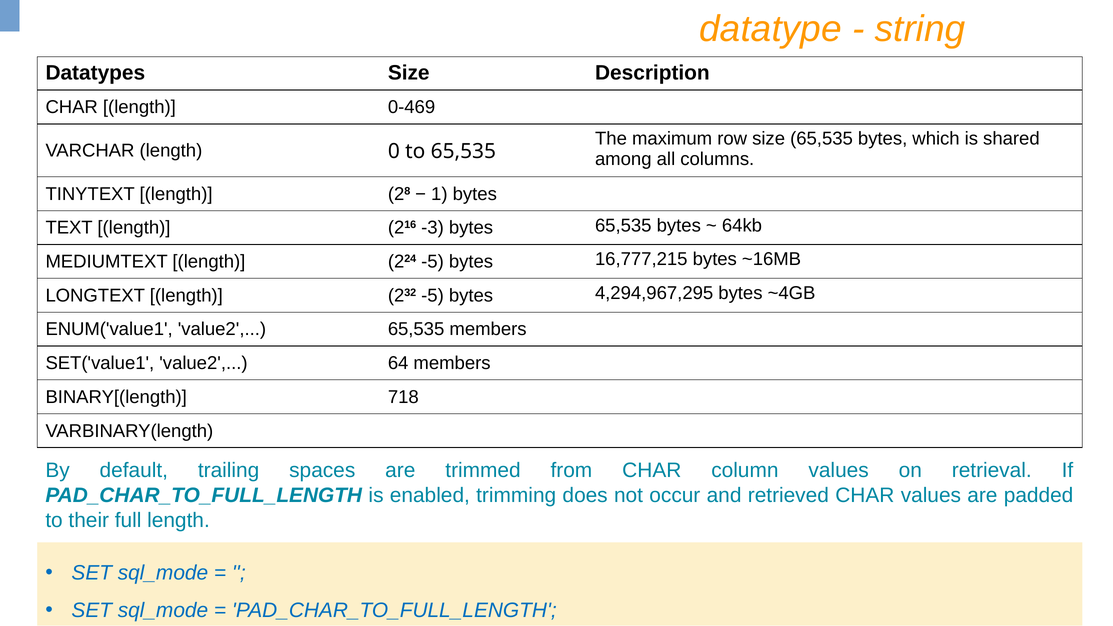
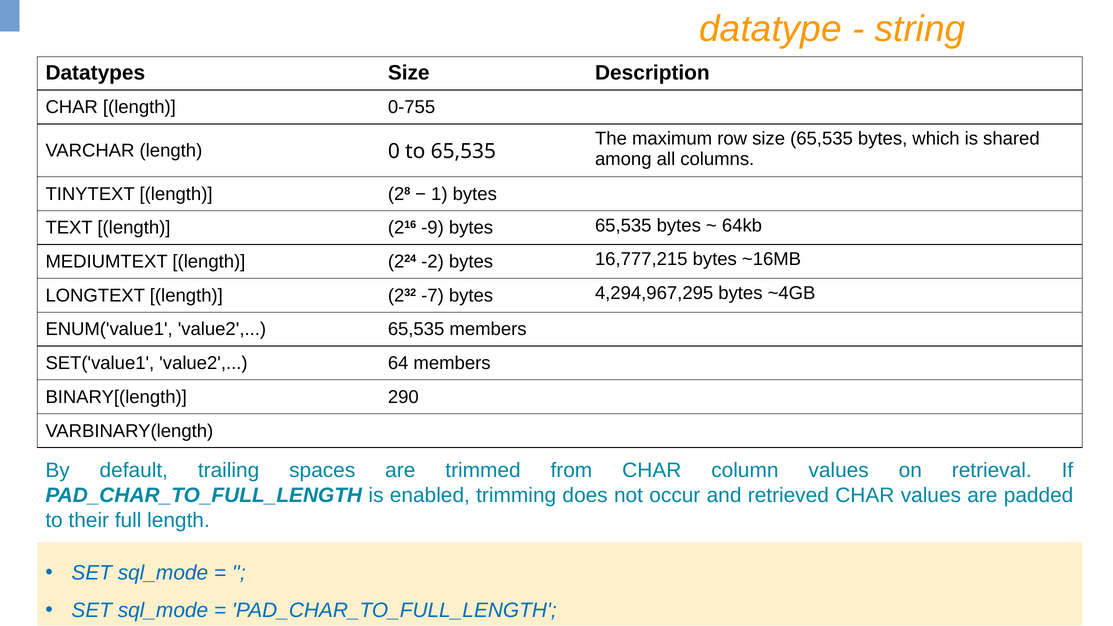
0-469: 0-469 -> 0-755
-3: -3 -> -9
224 -5: -5 -> -2
232 -5: -5 -> -7
718: 718 -> 290
